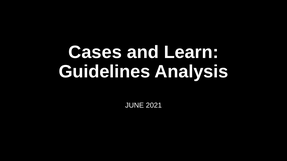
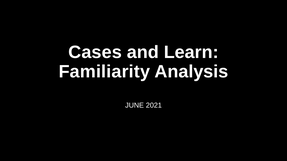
Guidelines: Guidelines -> Familiarity
